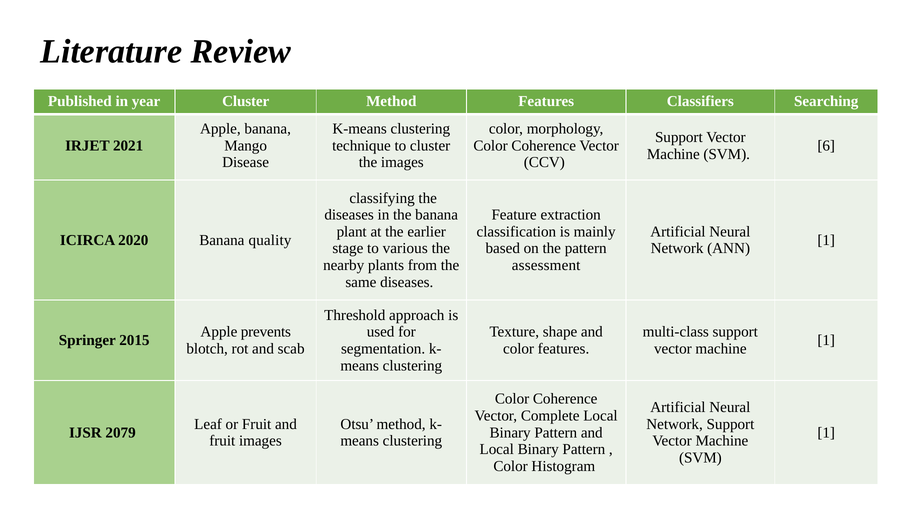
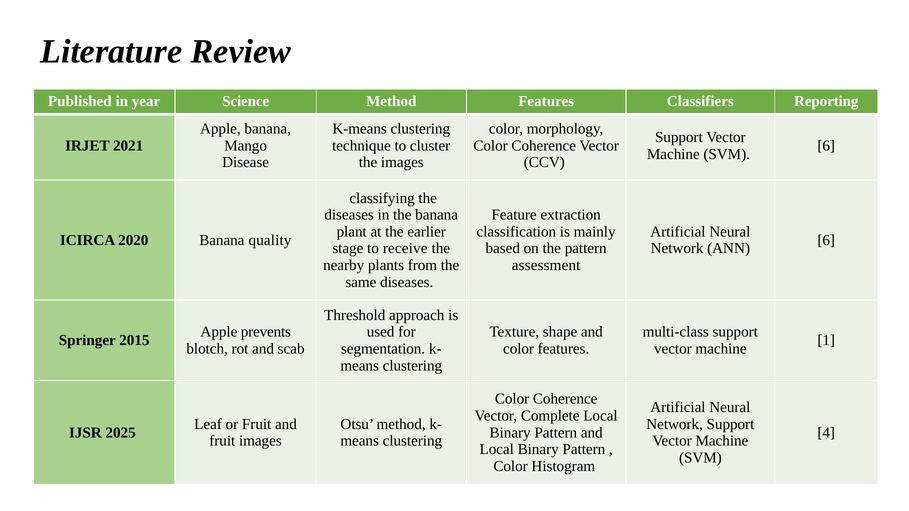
year Cluster: Cluster -> Science
Searching: Searching -> Reporting
1 at (826, 240): 1 -> 6
various: various -> receive
2079: 2079 -> 2025
1 at (826, 433): 1 -> 4
